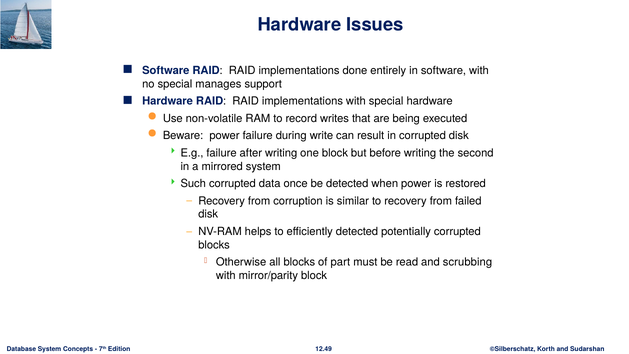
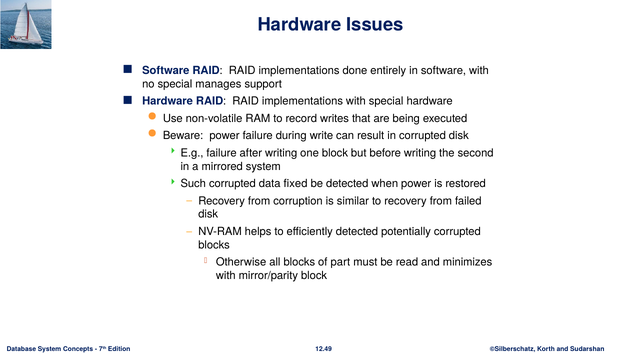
once: once -> fixed
scrubbing: scrubbing -> minimizes
